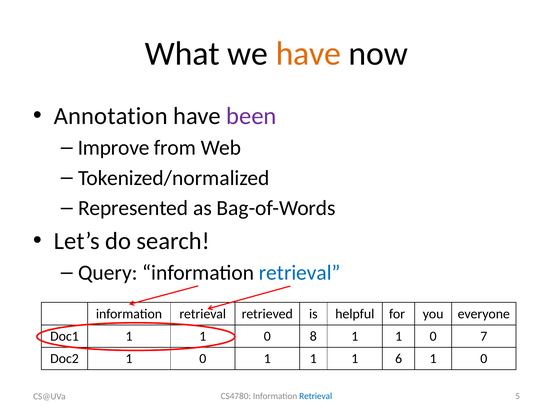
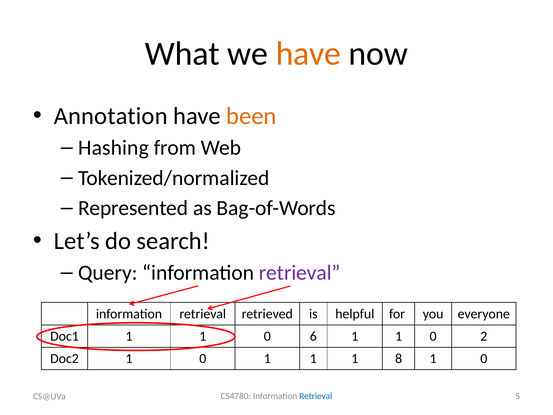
been colour: purple -> orange
Improve: Improve -> Hashing
retrieval at (300, 273) colour: blue -> purple
8: 8 -> 6
7: 7 -> 2
6: 6 -> 8
